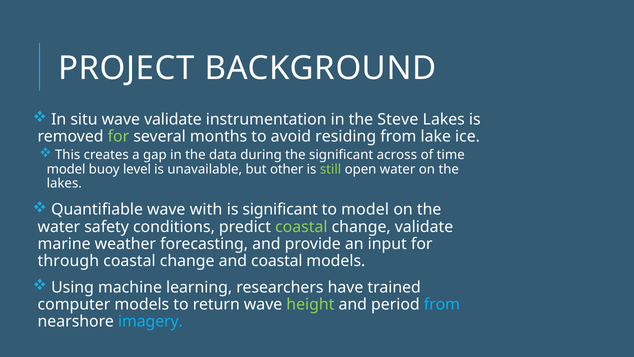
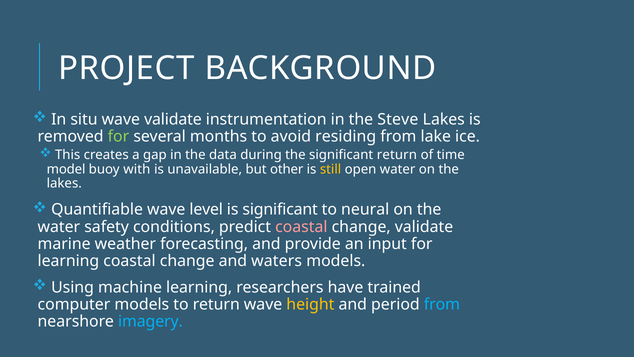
significant across: across -> return
level: level -> with
still colour: light green -> yellow
with: with -> level
to model: model -> neural
coastal at (301, 227) colour: light green -> pink
through at (68, 261): through -> learning
and coastal: coastal -> waters
height colour: light green -> yellow
